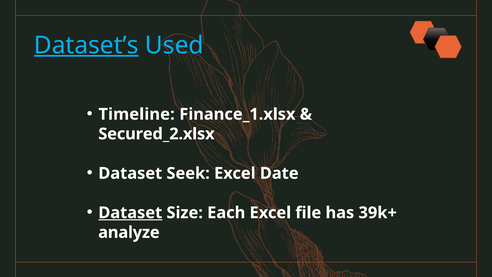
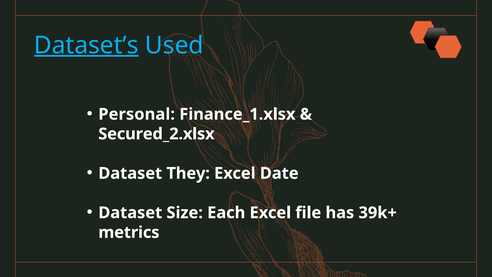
Timeline: Timeline -> Personal
Seek: Seek -> They
Dataset at (130, 213) underline: present -> none
analyze: analyze -> metrics
